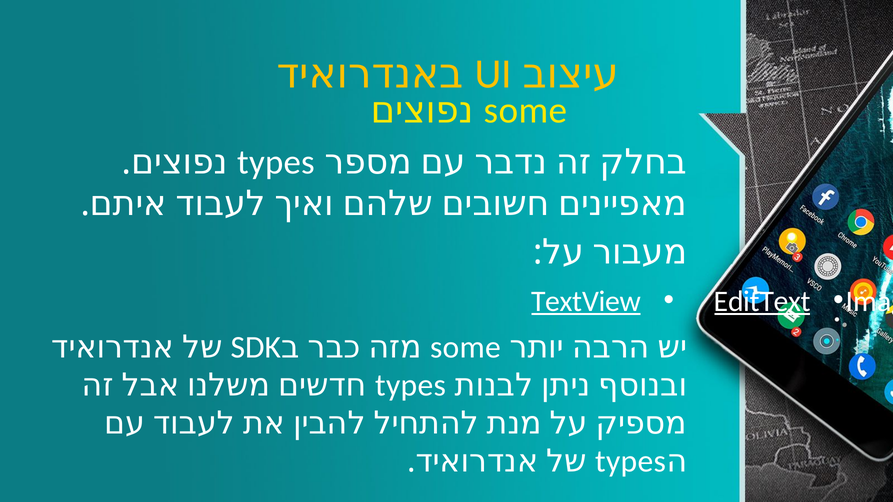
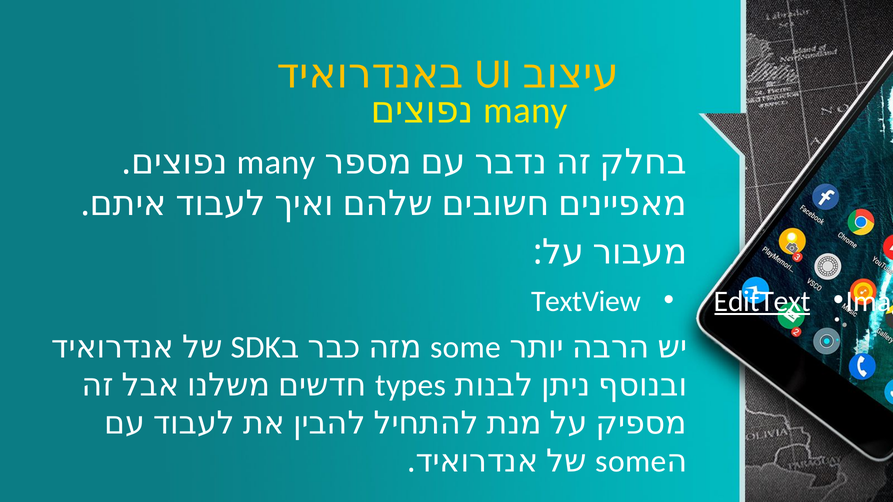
some at (525, 110): some -> many
types at (276, 162): types -> many
TextView underline: present -> none
types at (631, 461): types -> some
